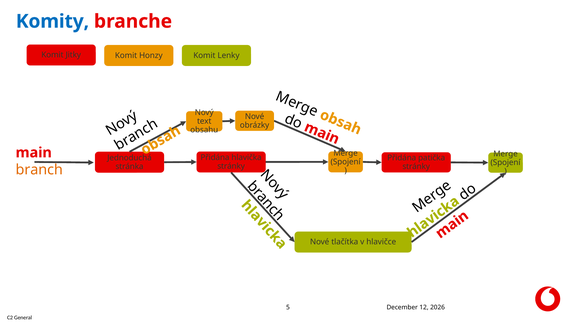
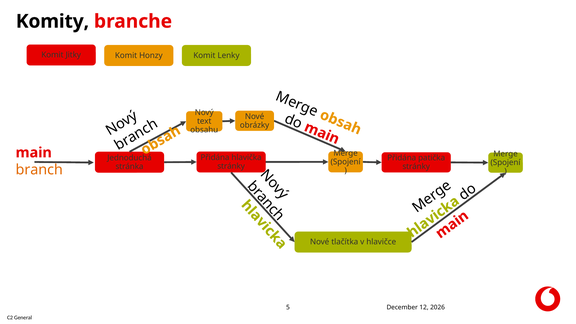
Komity colour: blue -> black
